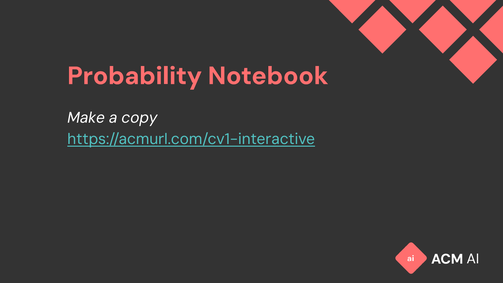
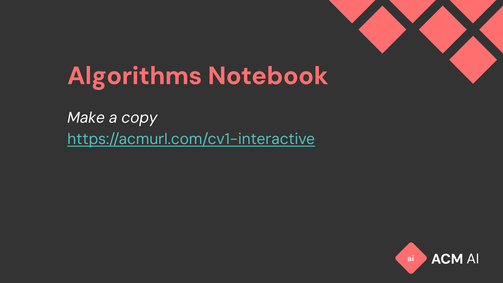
Probability: Probability -> Algorithms
